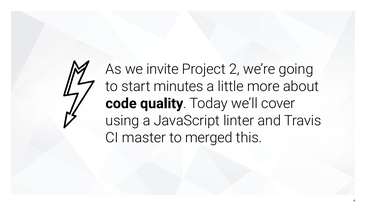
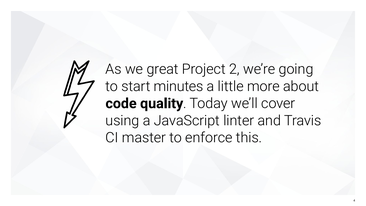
invite: invite -> great
merged: merged -> enforce
